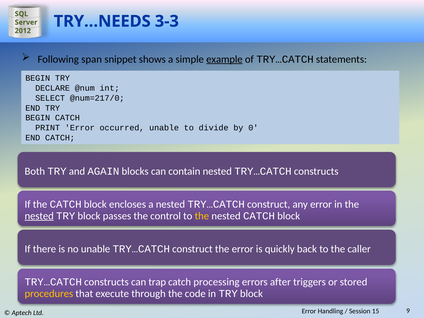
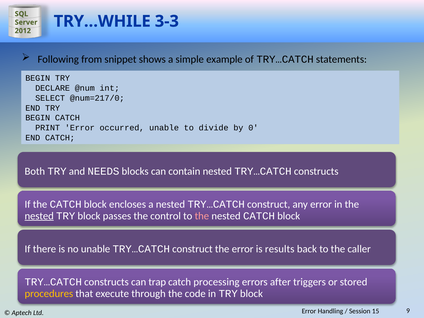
TRY…NEEDS: TRY…NEEDS -> TRY…WHILE
span: span -> from
example underline: present -> none
AGAIN: AGAIN -> NEEDS
the at (202, 216) colour: yellow -> pink
quickly: quickly -> results
